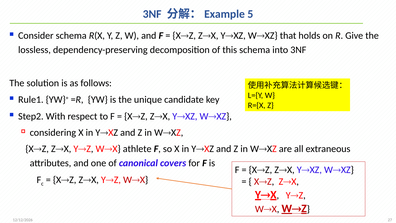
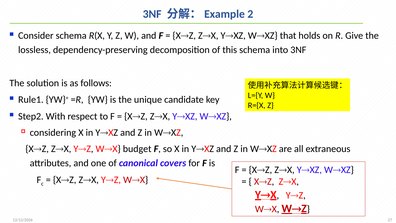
5: 5 -> 2
athlete: athlete -> budget
